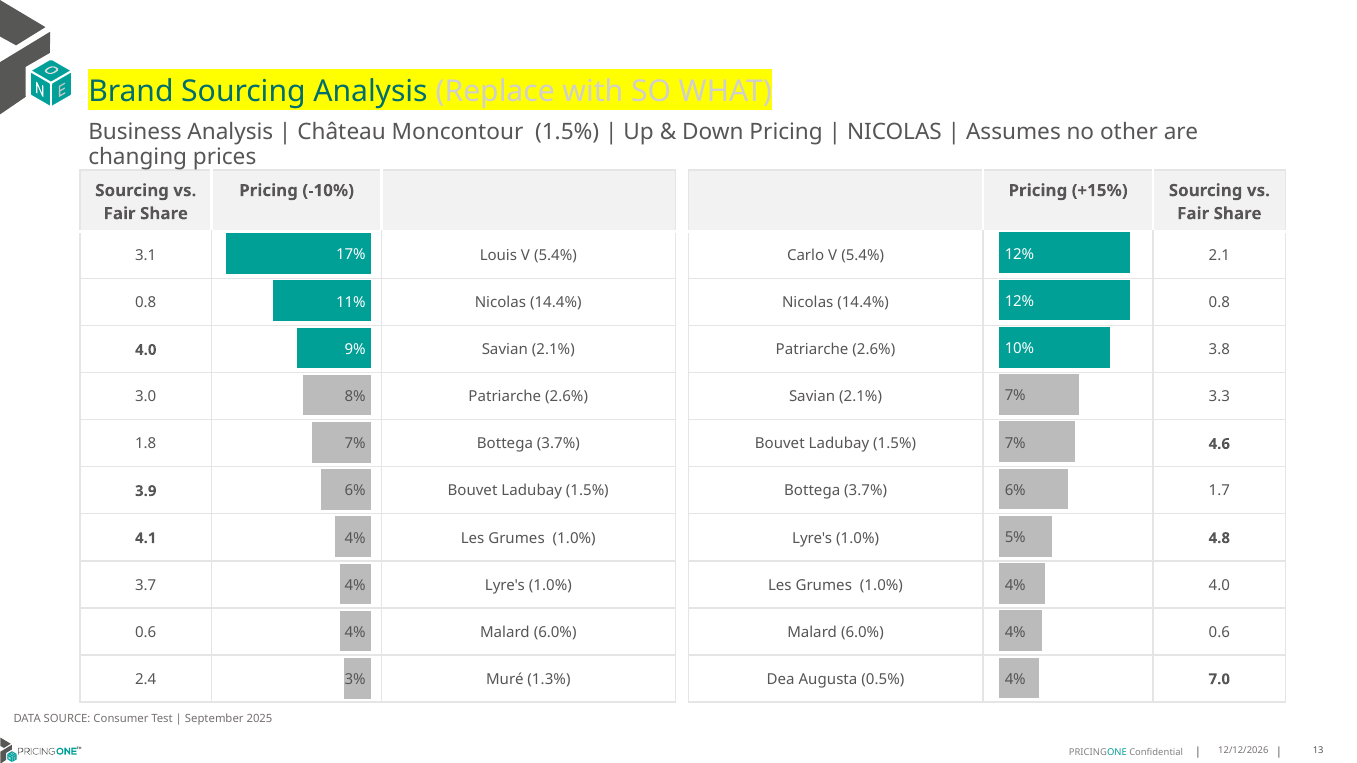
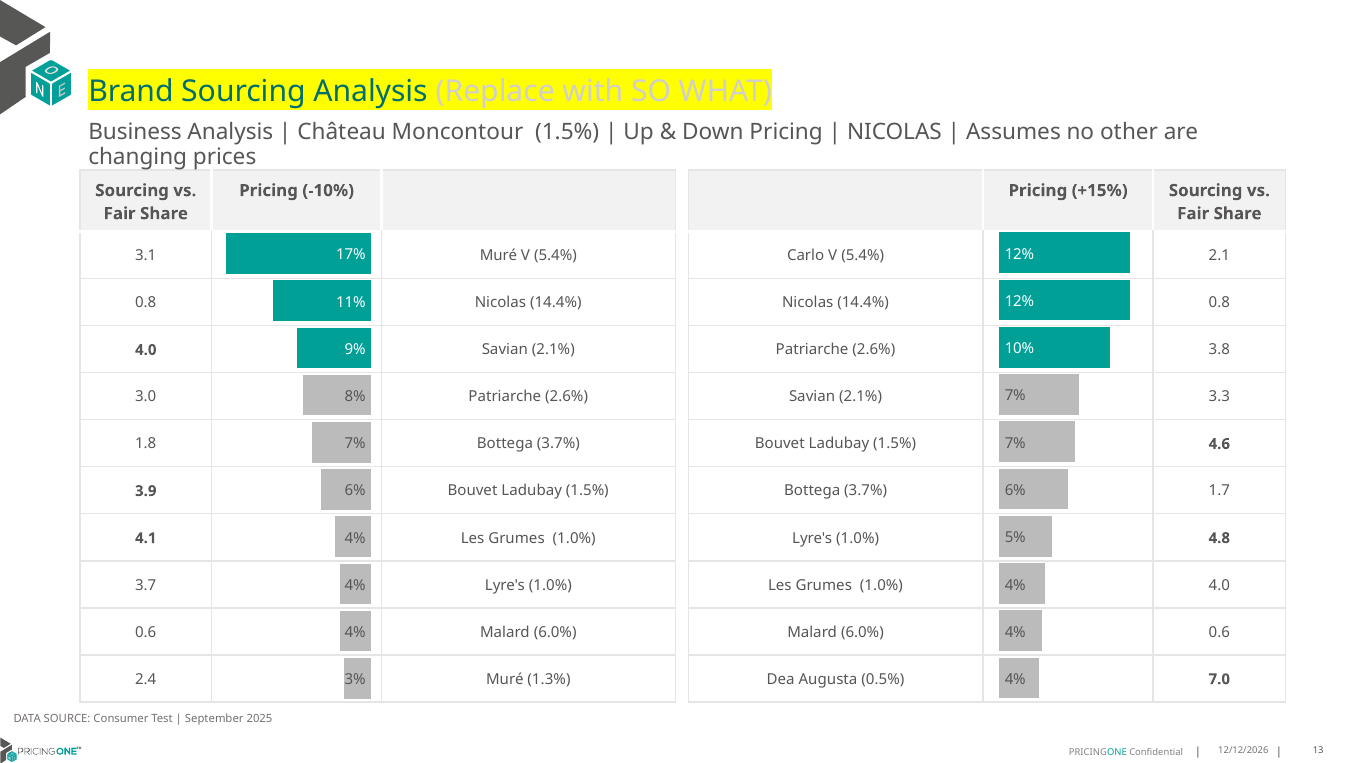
3.1 Louis: Louis -> Muré
